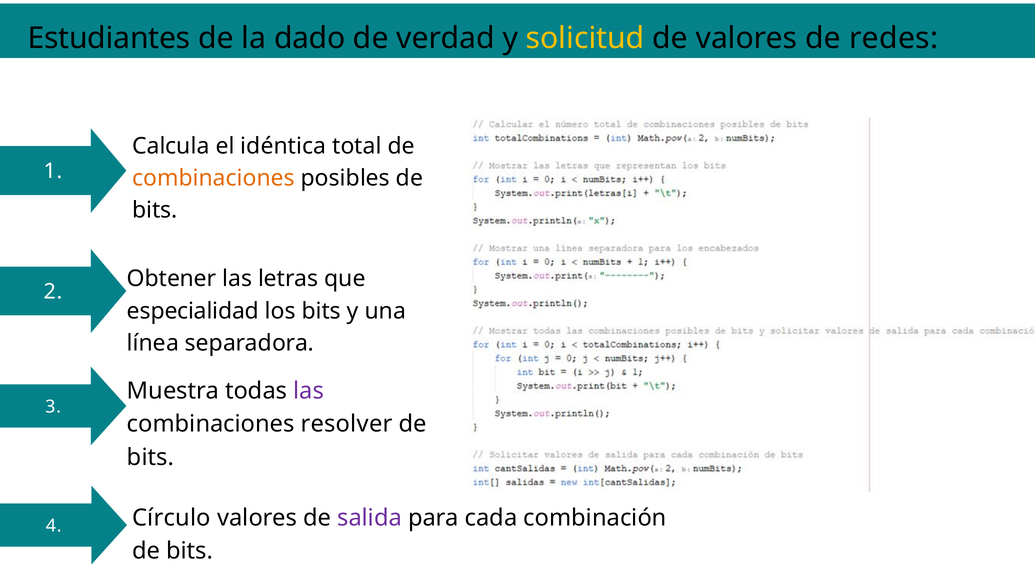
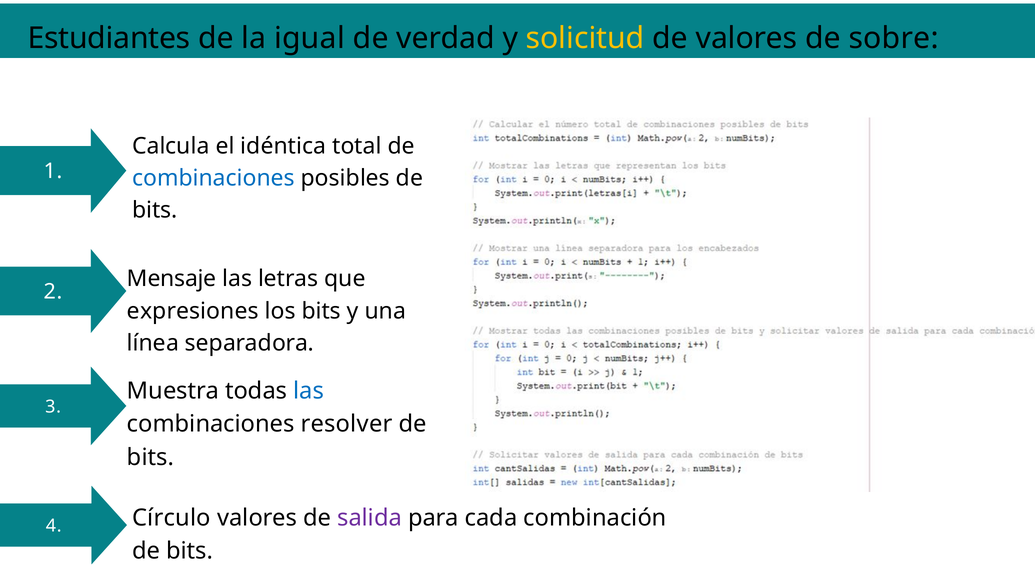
dado: dado -> igual
redes: redes -> sobre
combinaciones at (213, 178) colour: orange -> blue
Obtener: Obtener -> Mensaje
especialidad: especialidad -> expresiones
las at (309, 391) colour: purple -> blue
